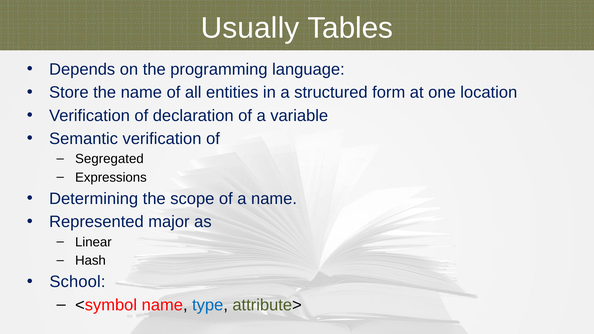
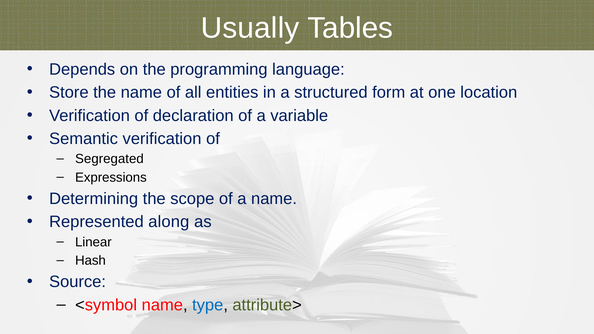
major: major -> along
School: School -> Source
